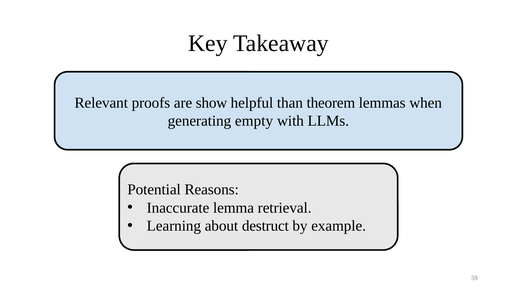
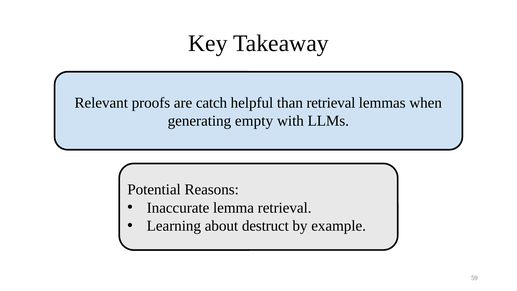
show: show -> catch
than theorem: theorem -> retrieval
